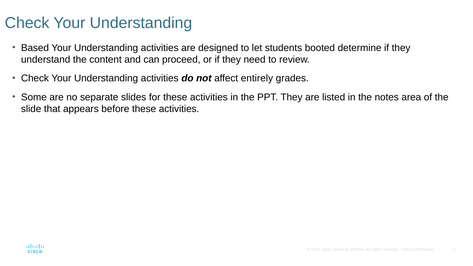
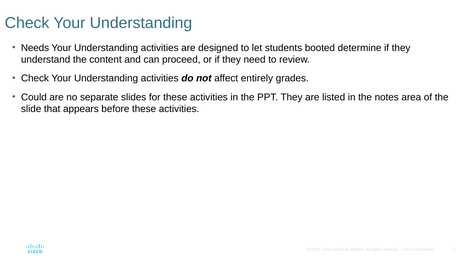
Based: Based -> Needs
Some: Some -> Could
